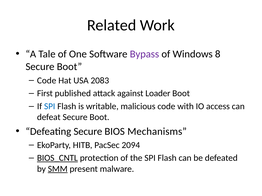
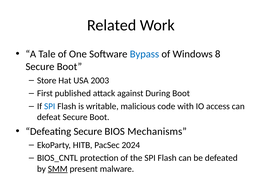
Bypass colour: purple -> blue
Code at (47, 81): Code -> Store
2083: 2083 -> 2003
Loader: Loader -> During
2094: 2094 -> 2024
BIOS_CNTL underline: present -> none
